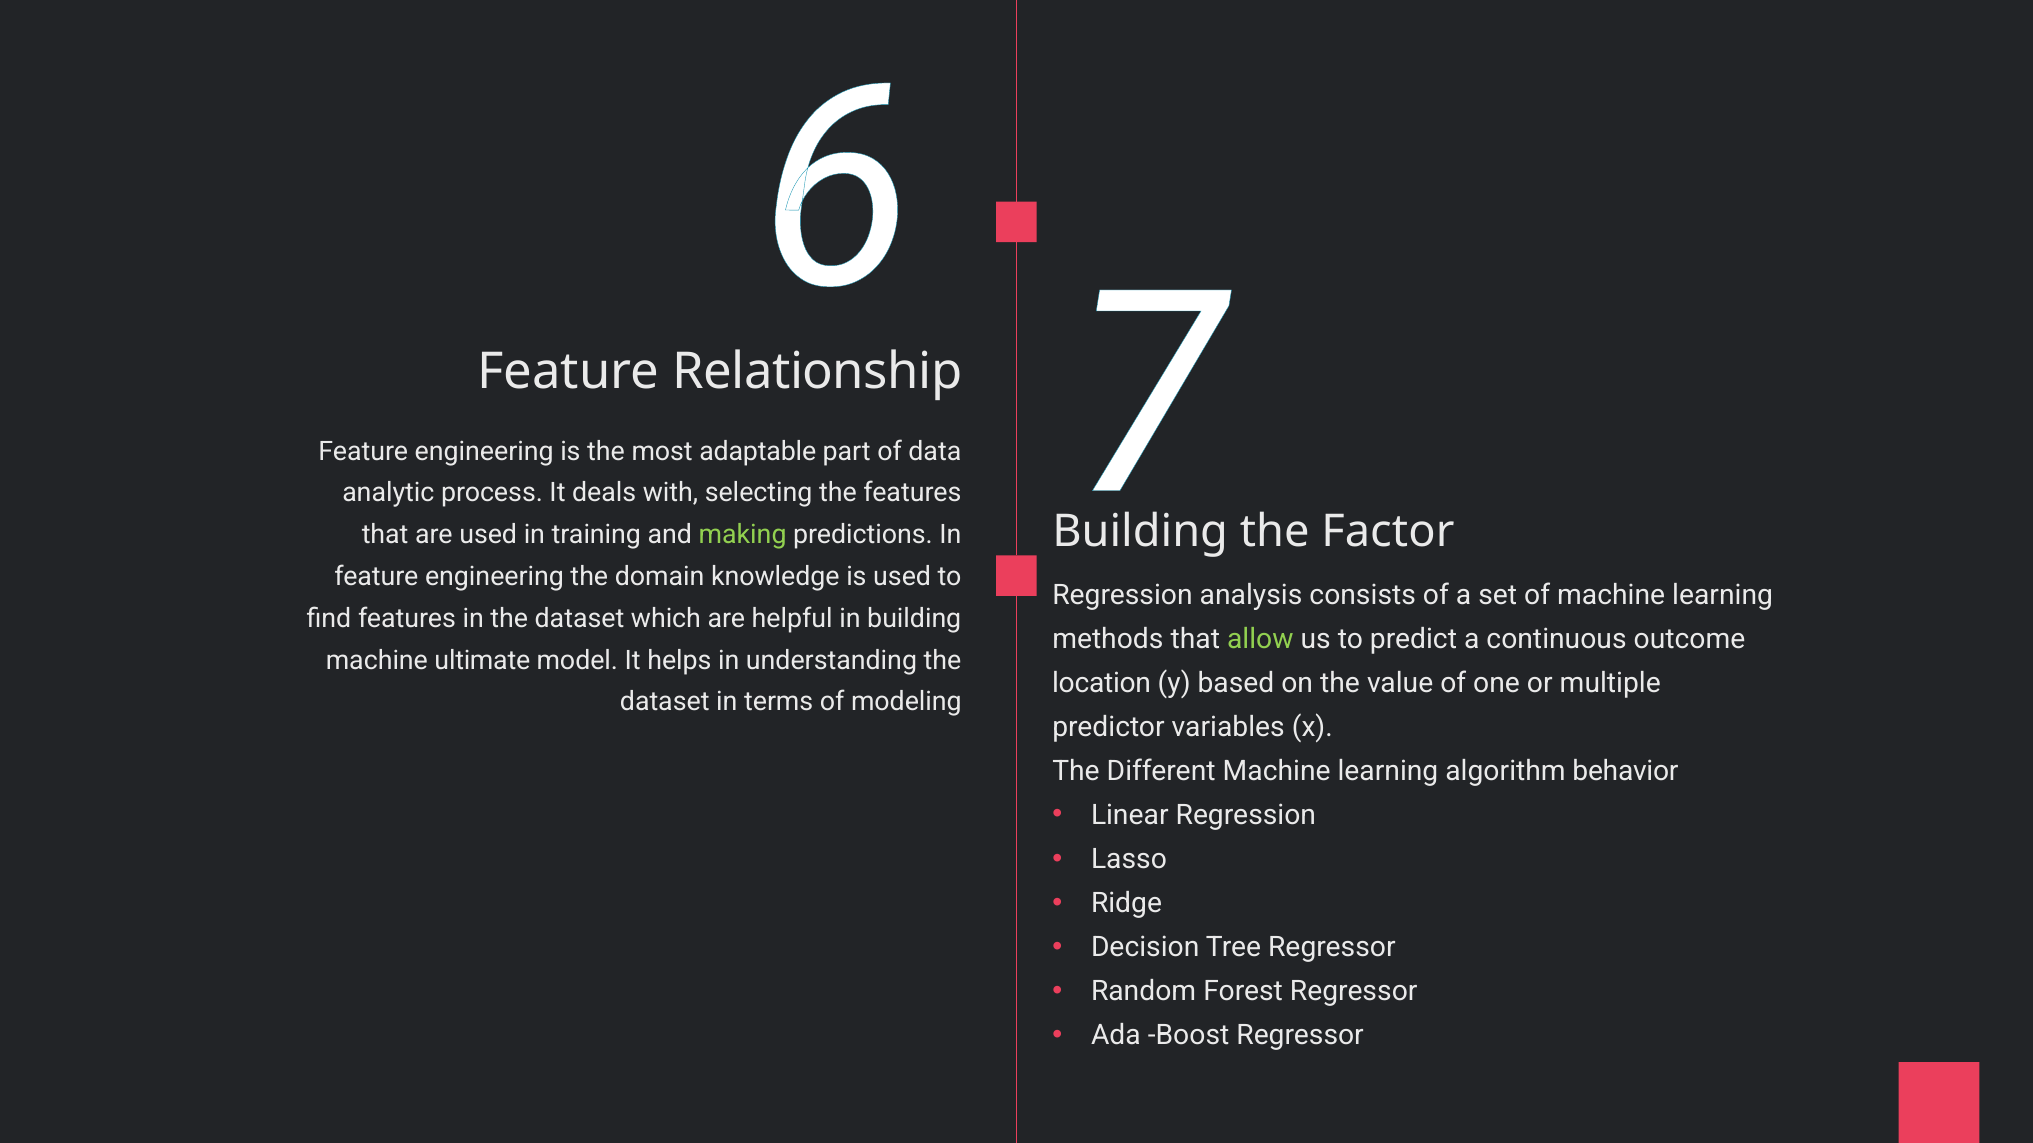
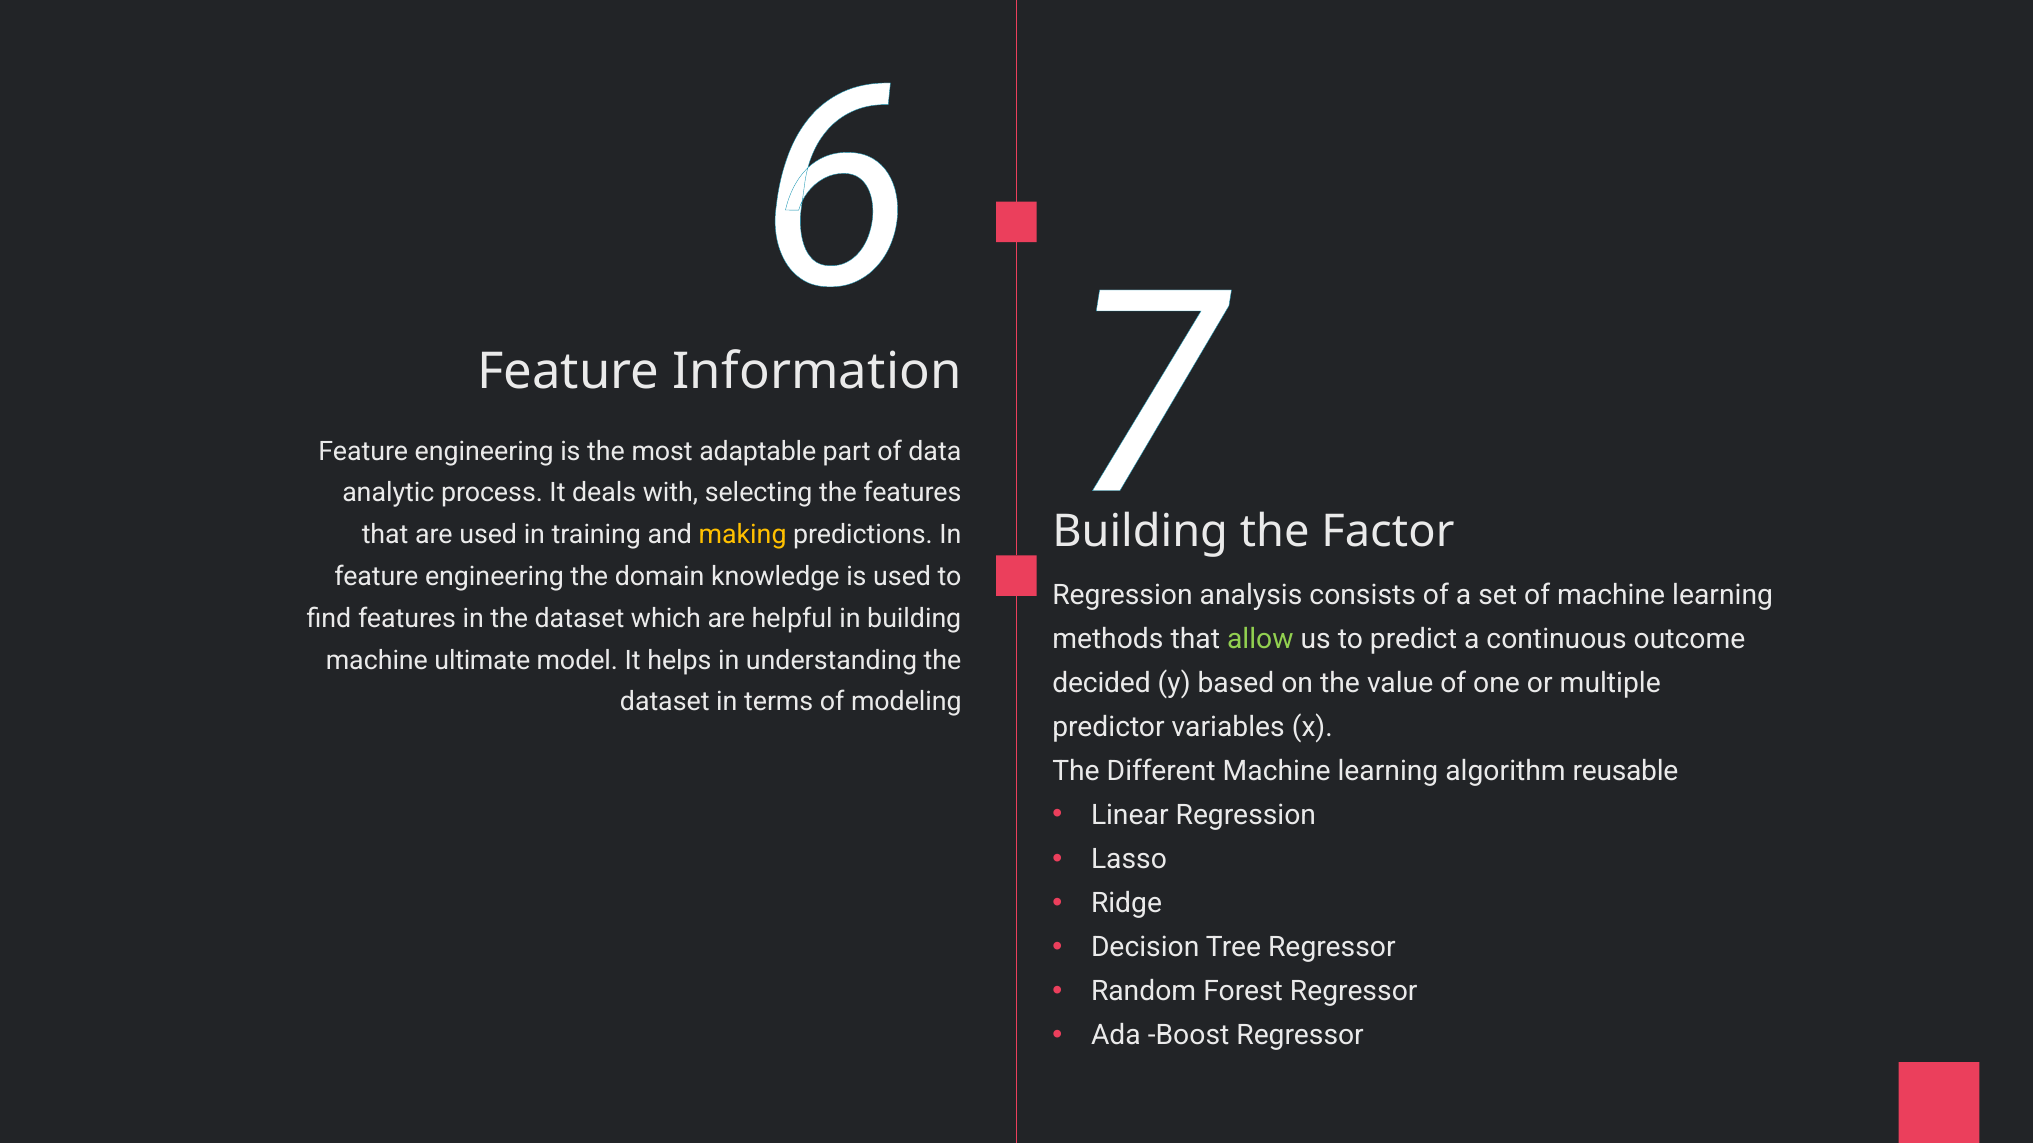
Relationship: Relationship -> Information
making colour: light green -> yellow
location: location -> decided
behavior: behavior -> reusable
